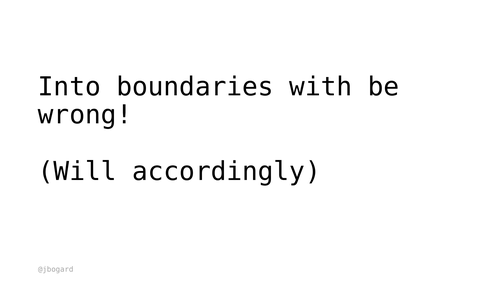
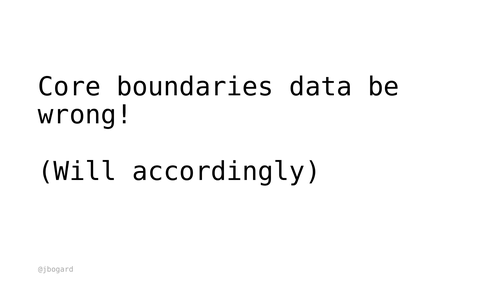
Into: Into -> Core
with: with -> data
